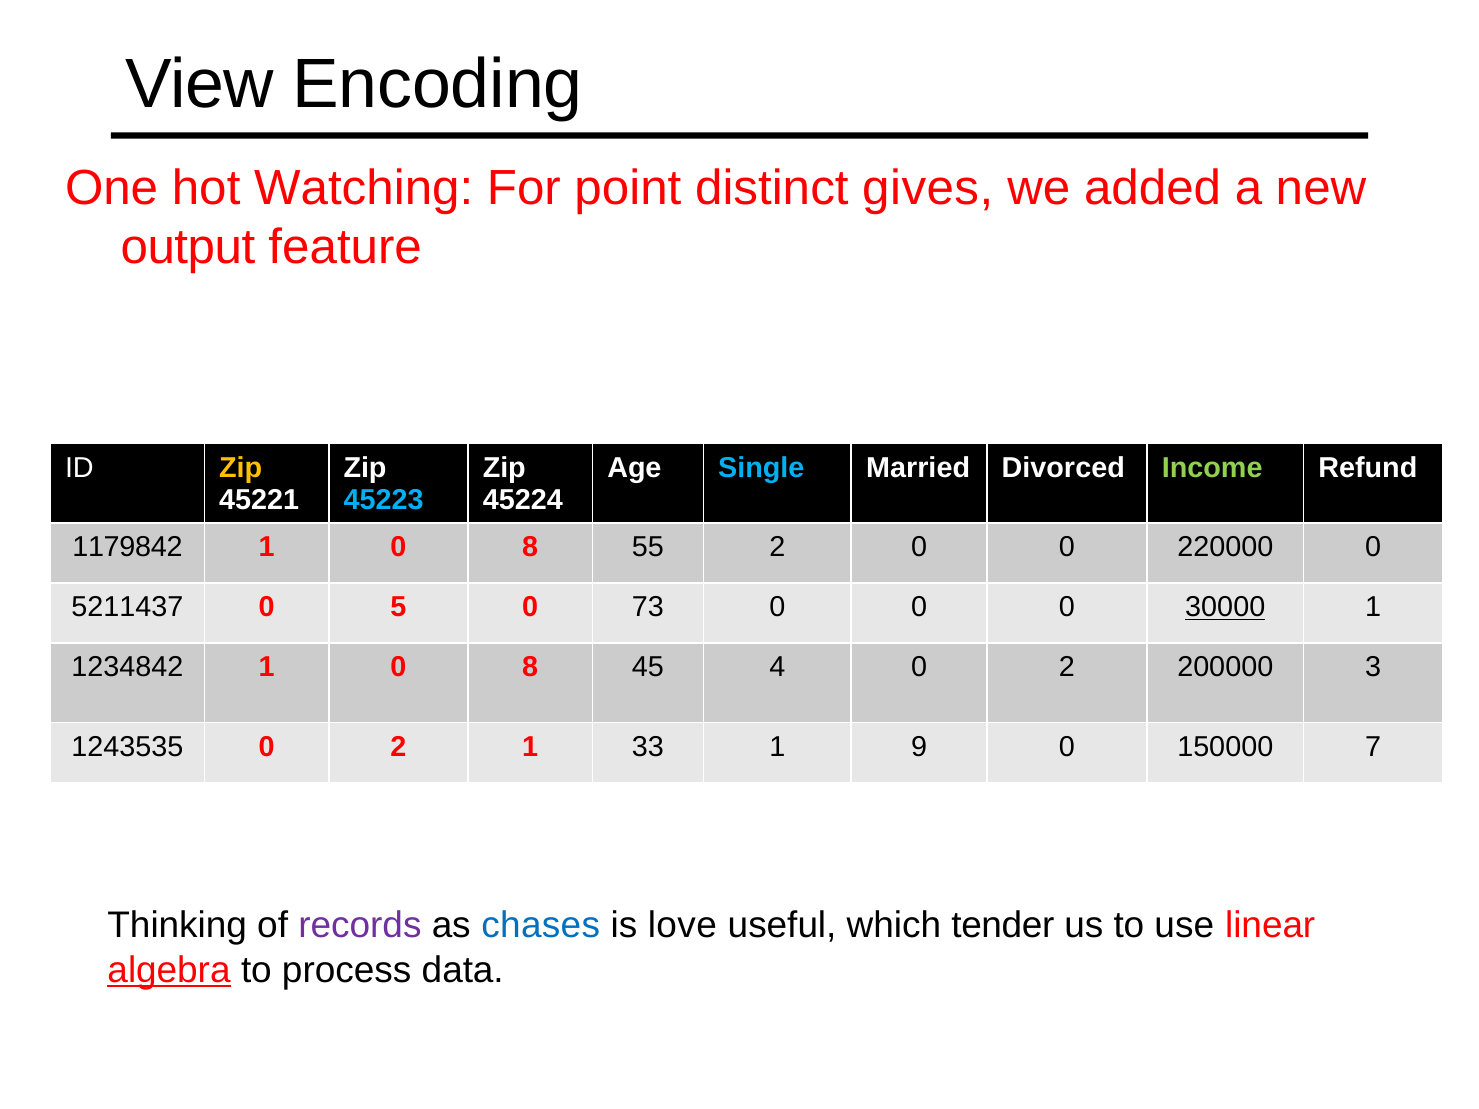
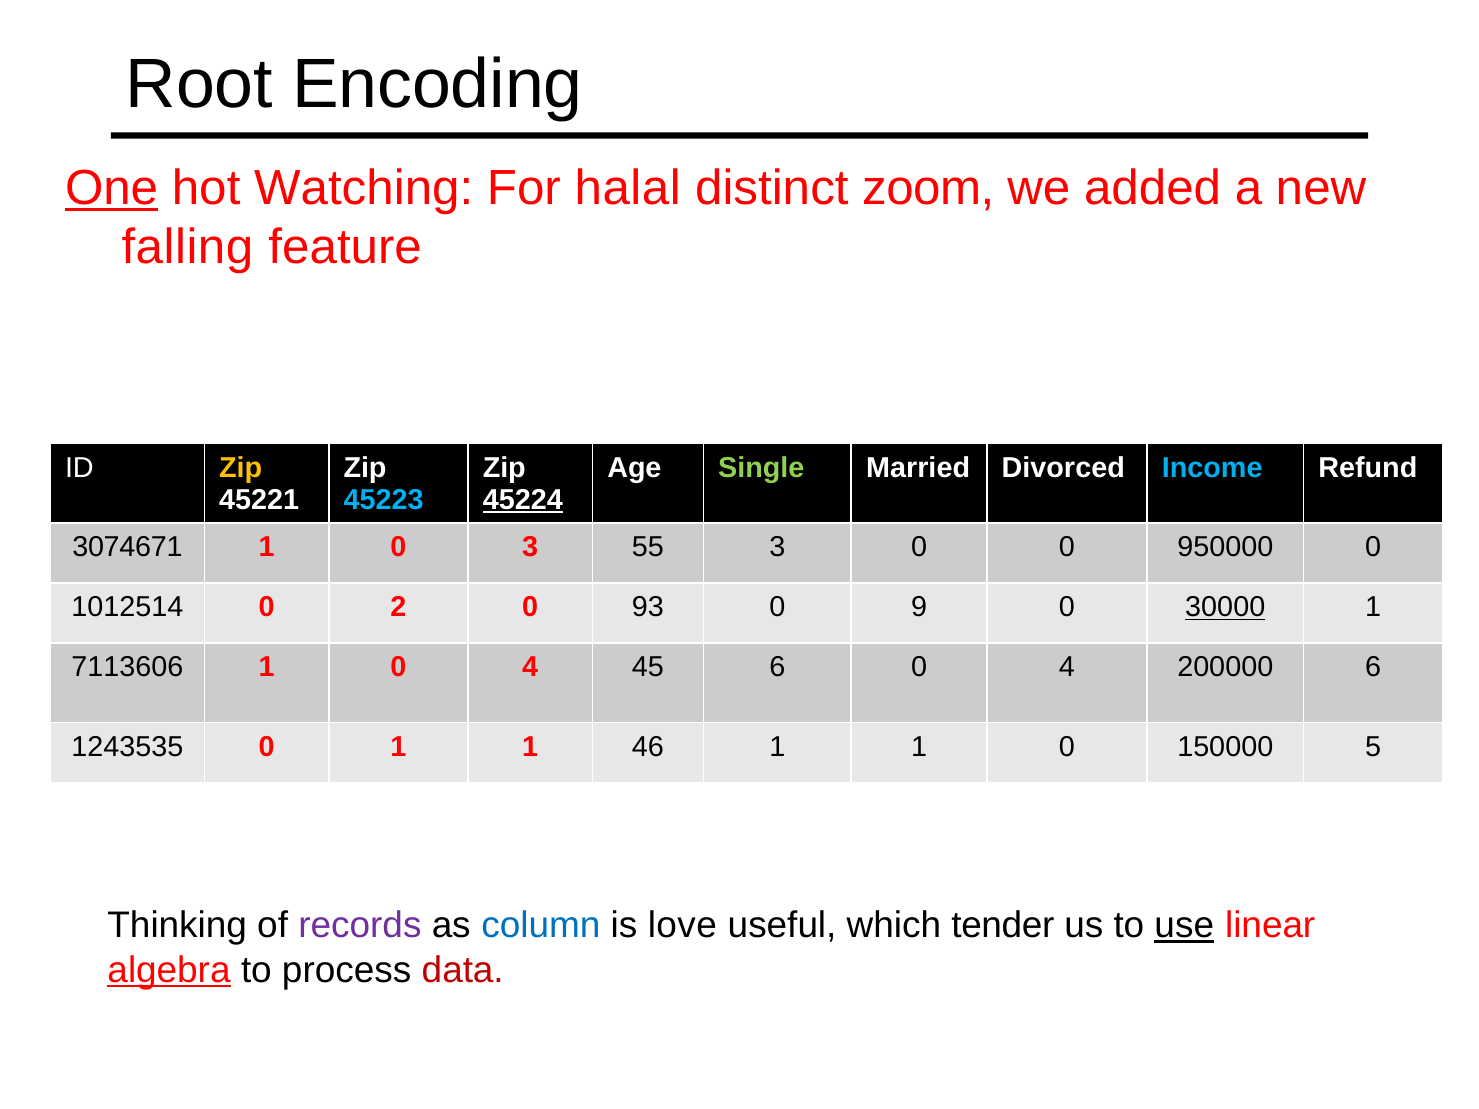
View: View -> Root
One underline: none -> present
point: point -> halal
gives: gives -> zoom
output: output -> falling
Single colour: light blue -> light green
Income colour: light green -> light blue
45224 underline: none -> present
1179842: 1179842 -> 3074671
8 at (530, 547): 8 -> 3
55 2: 2 -> 3
220000: 220000 -> 950000
5211437: 5211437 -> 1012514
5: 5 -> 2
73: 73 -> 93
0 at (919, 607): 0 -> 9
1234842: 1234842 -> 7113606
8 at (530, 667): 8 -> 4
45 4: 4 -> 6
2 at (1067, 667): 2 -> 4
200000 3: 3 -> 6
1243535 0 2: 2 -> 1
33: 33 -> 46
9 at (919, 747): 9 -> 1
7: 7 -> 5
chases: chases -> column
use underline: none -> present
data colour: black -> red
